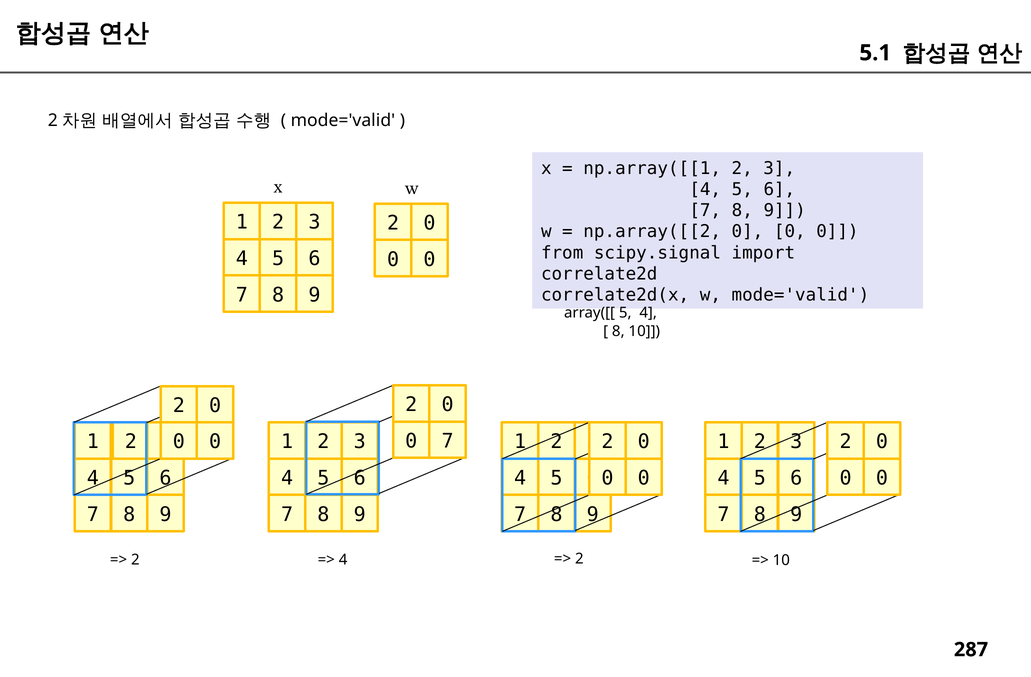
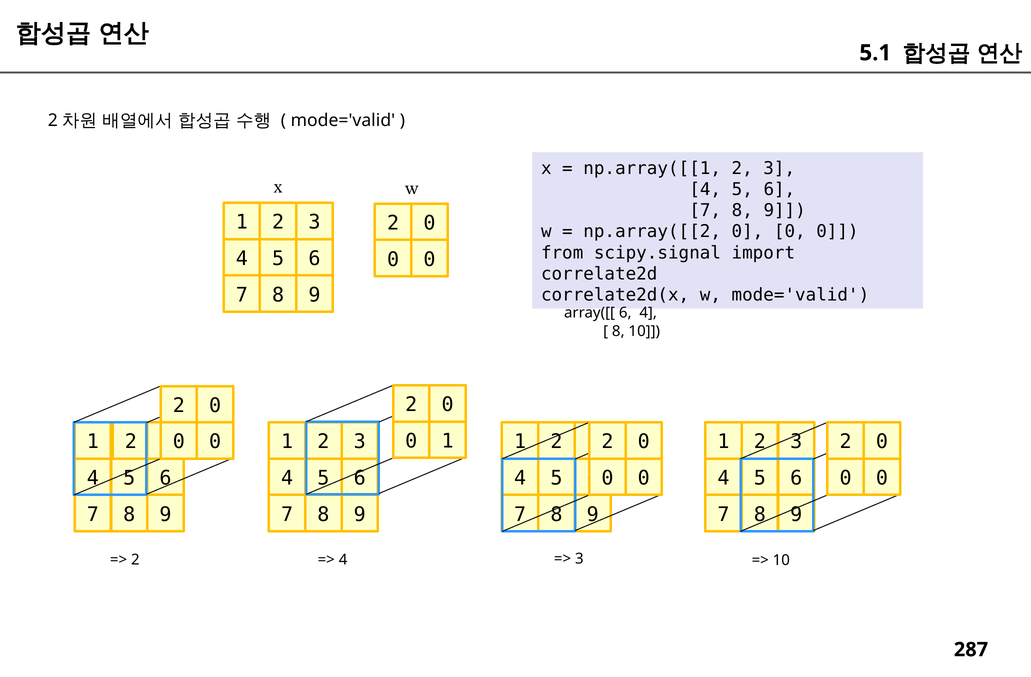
array([[ 5: 5 -> 6
7 at (448, 441): 7 -> 1
2 at (579, 559): 2 -> 3
